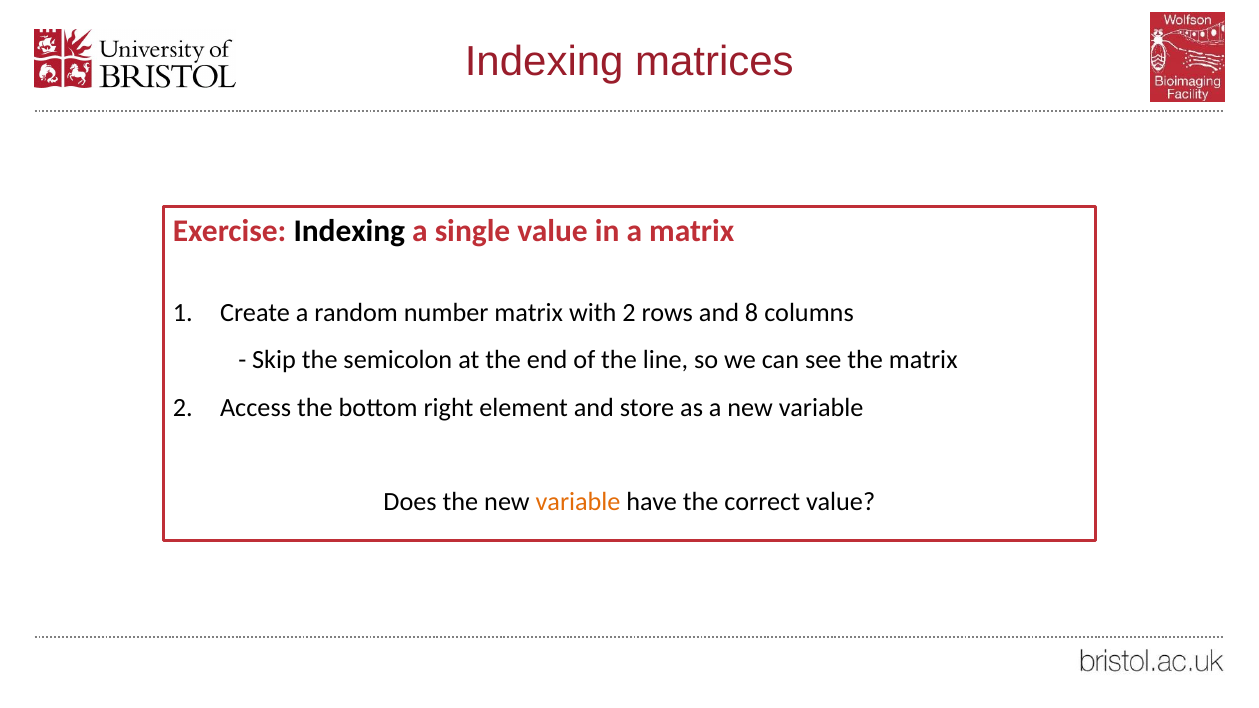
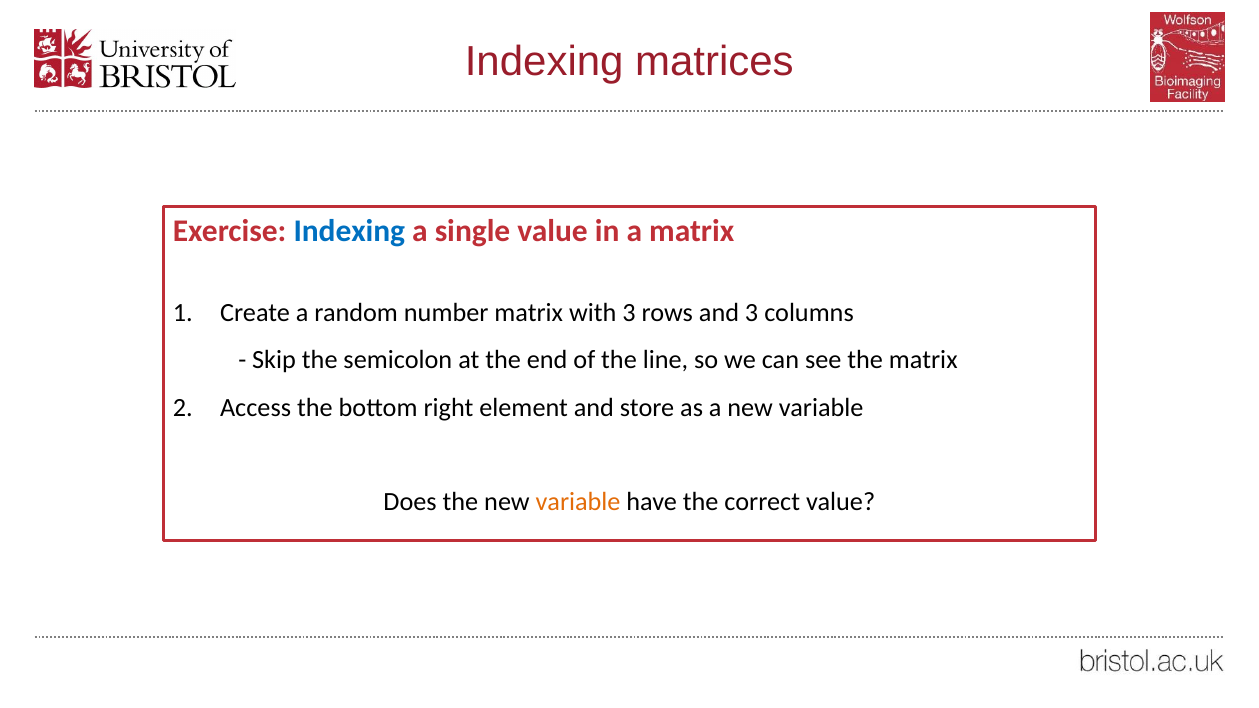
Indexing at (349, 232) colour: black -> blue
with 2: 2 -> 3
and 8: 8 -> 3
